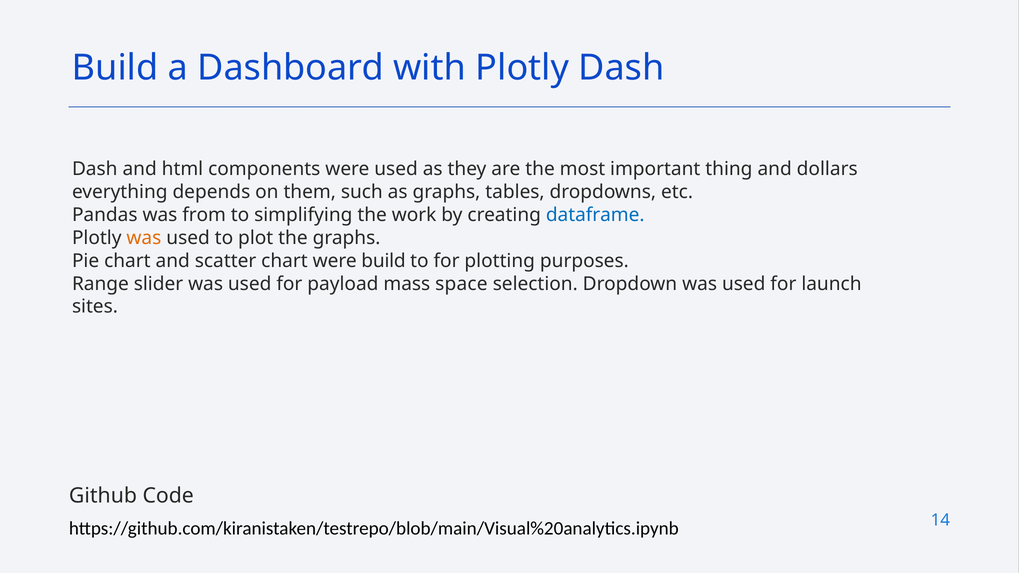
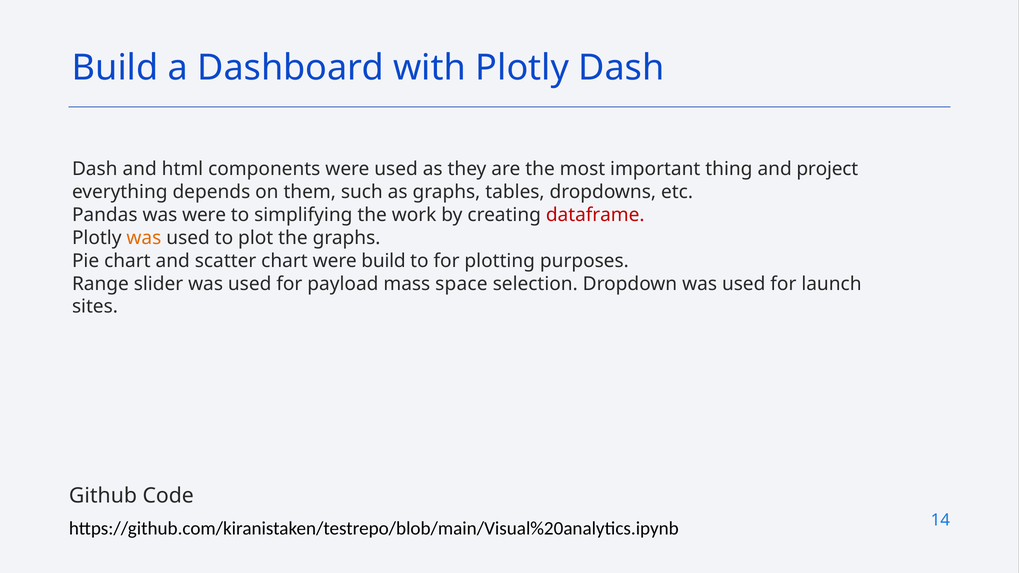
dollars: dollars -> project
was from: from -> were
dataframe colour: blue -> red
